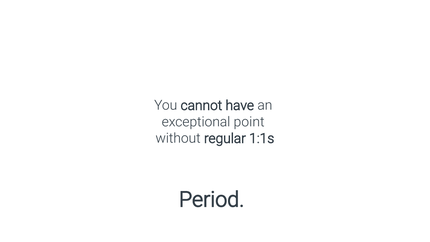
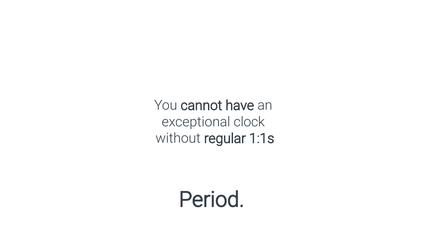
point: point -> clock
